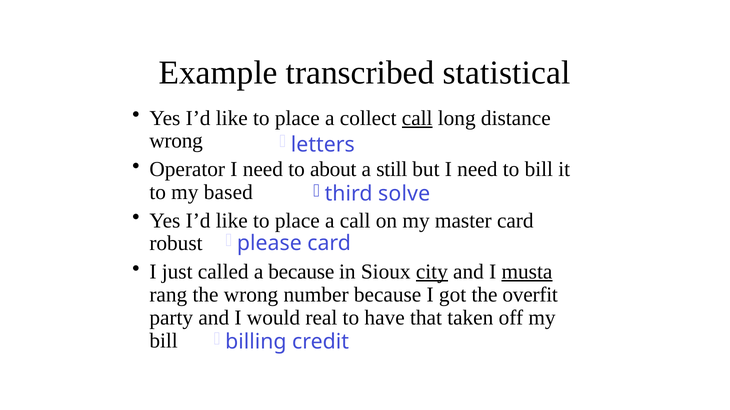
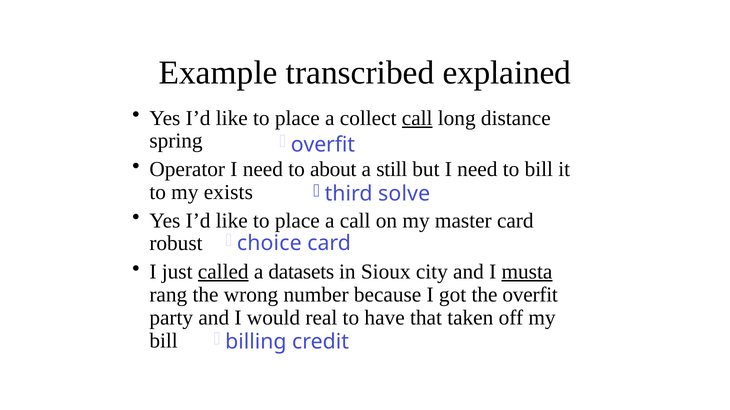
statistical: statistical -> explained
wrong at (176, 141): wrong -> spring
letters at (323, 145): letters -> overfit
based: based -> exists
please: please -> choice
called underline: none -> present
a because: because -> datasets
city underline: present -> none
